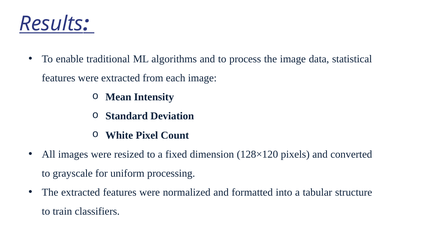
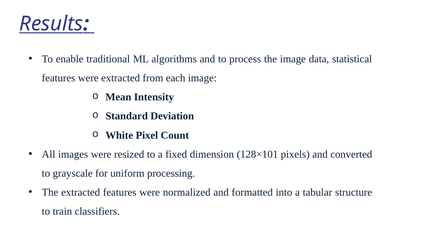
128×120: 128×120 -> 128×101
